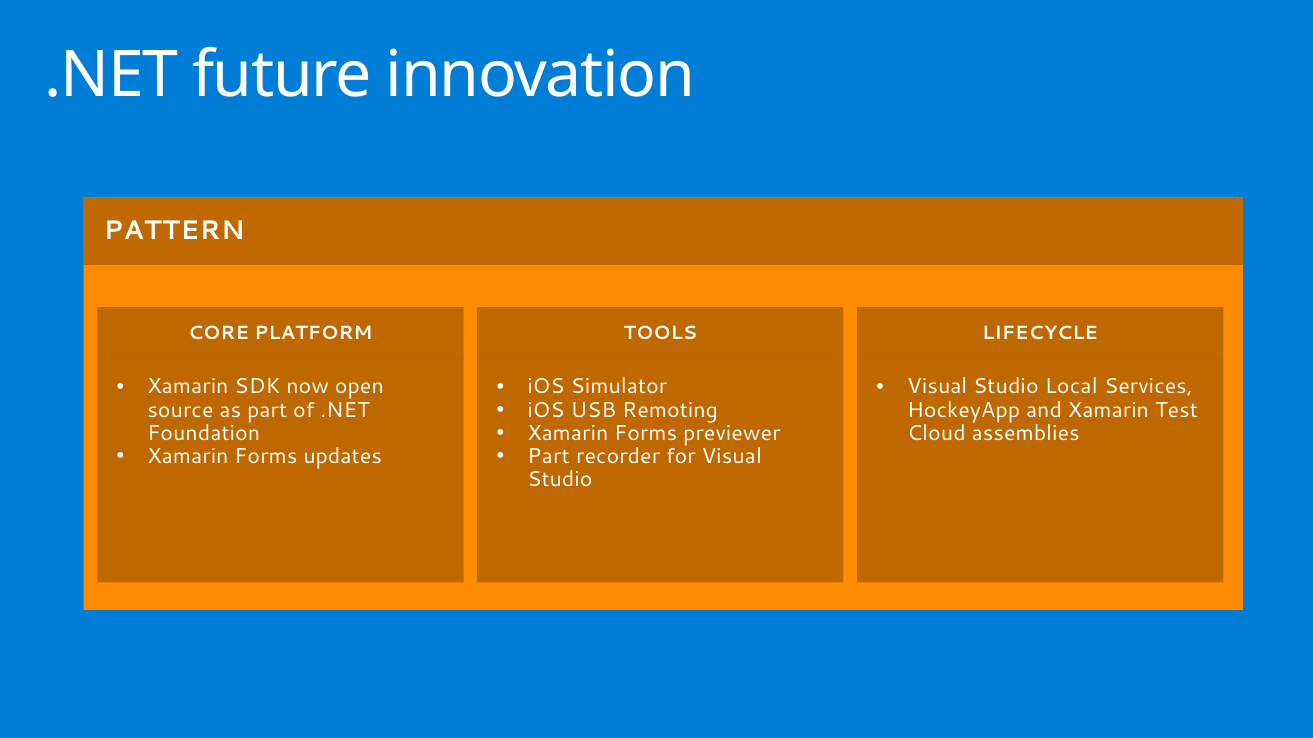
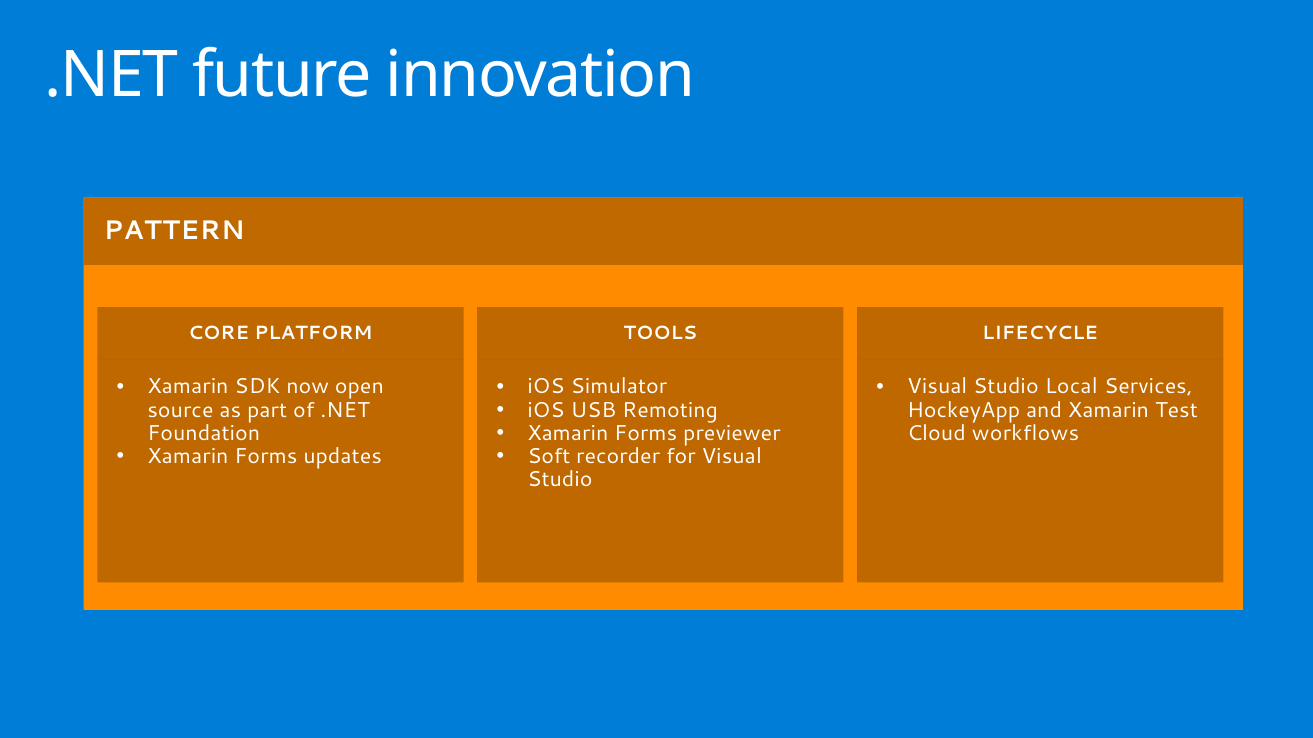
assemblies: assemblies -> workflows
Part at (549, 457): Part -> Soft
